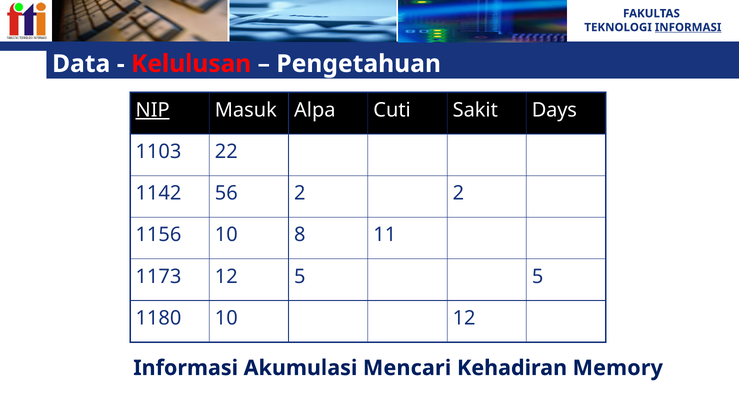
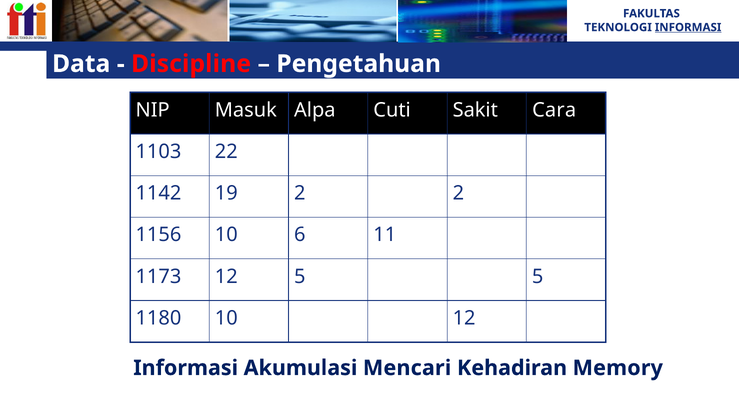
Kelulusan: Kelulusan -> Discipline
NIP underline: present -> none
Days: Days -> Cara
1142 56: 56 -> 19
8: 8 -> 6
